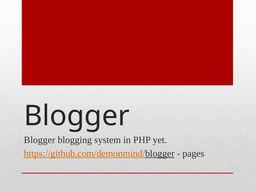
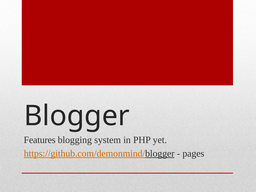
Blogger at (40, 140): Blogger -> Features
